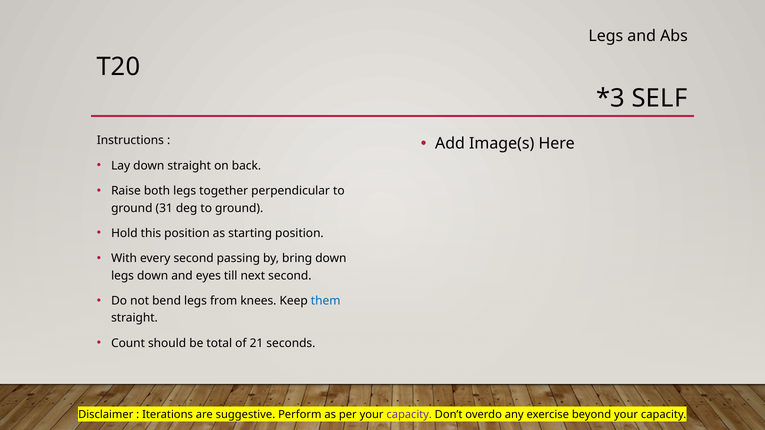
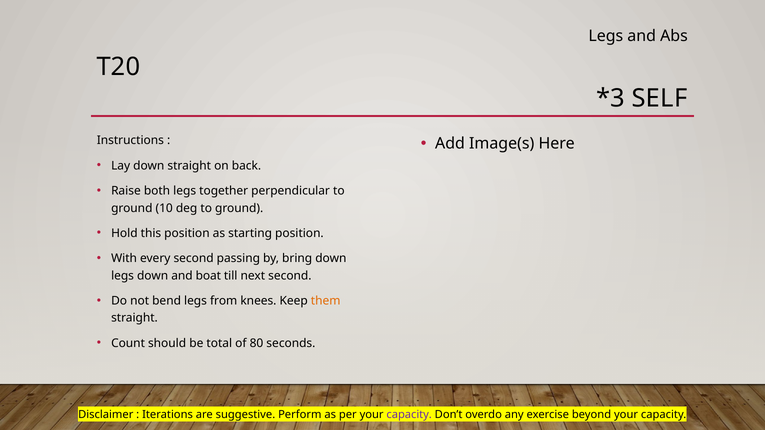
31: 31 -> 10
eyes: eyes -> boat
them colour: blue -> orange
21: 21 -> 80
